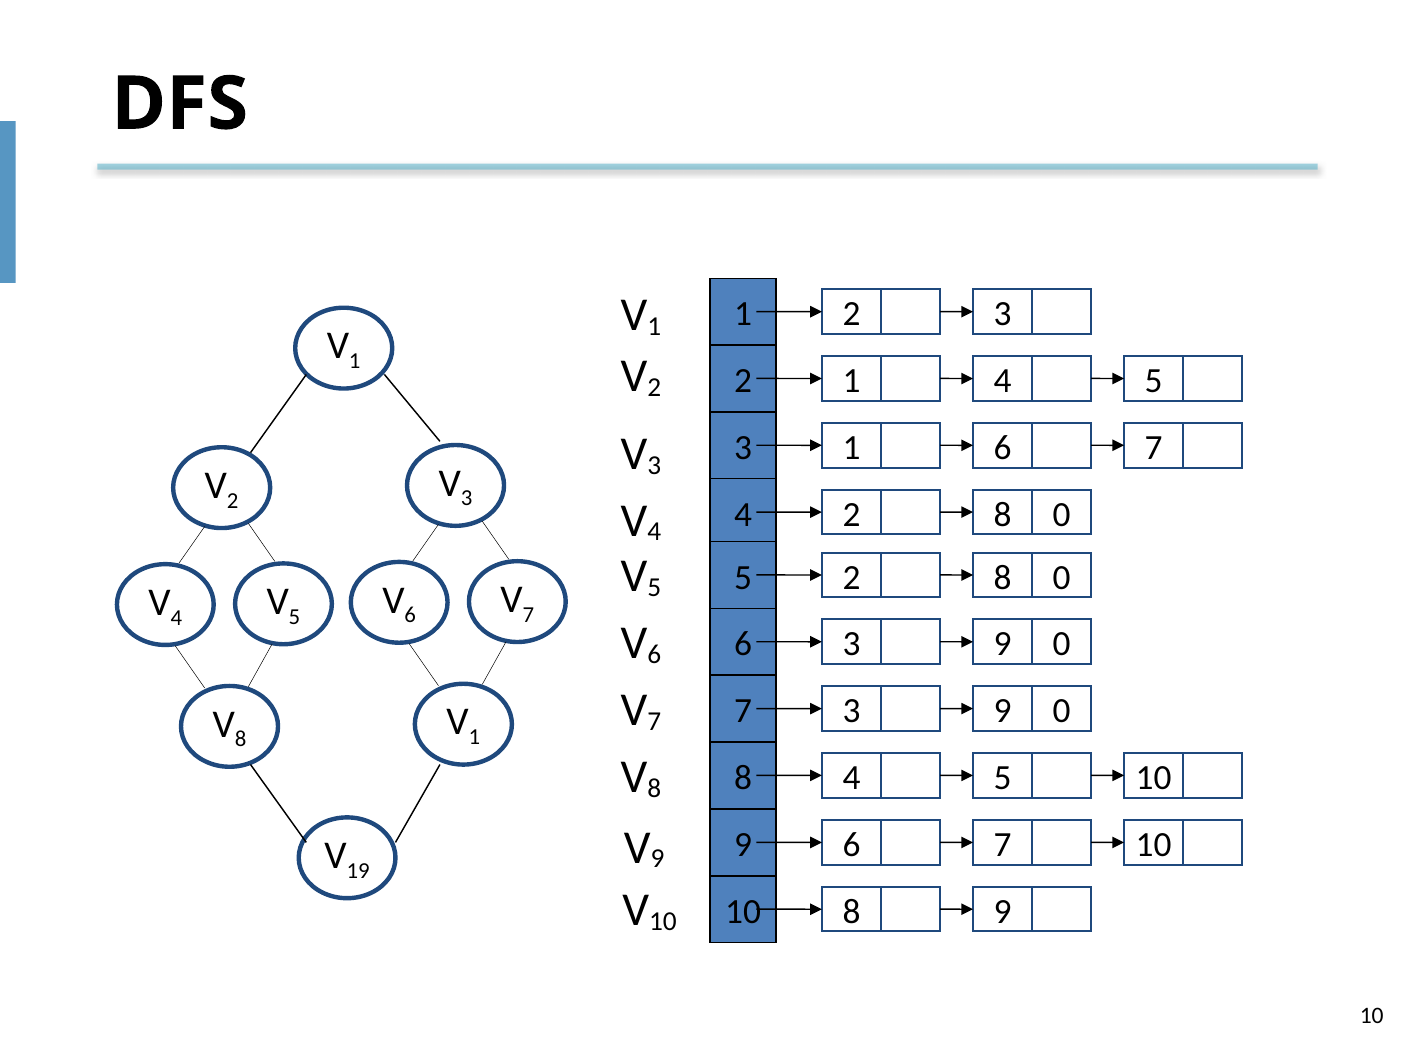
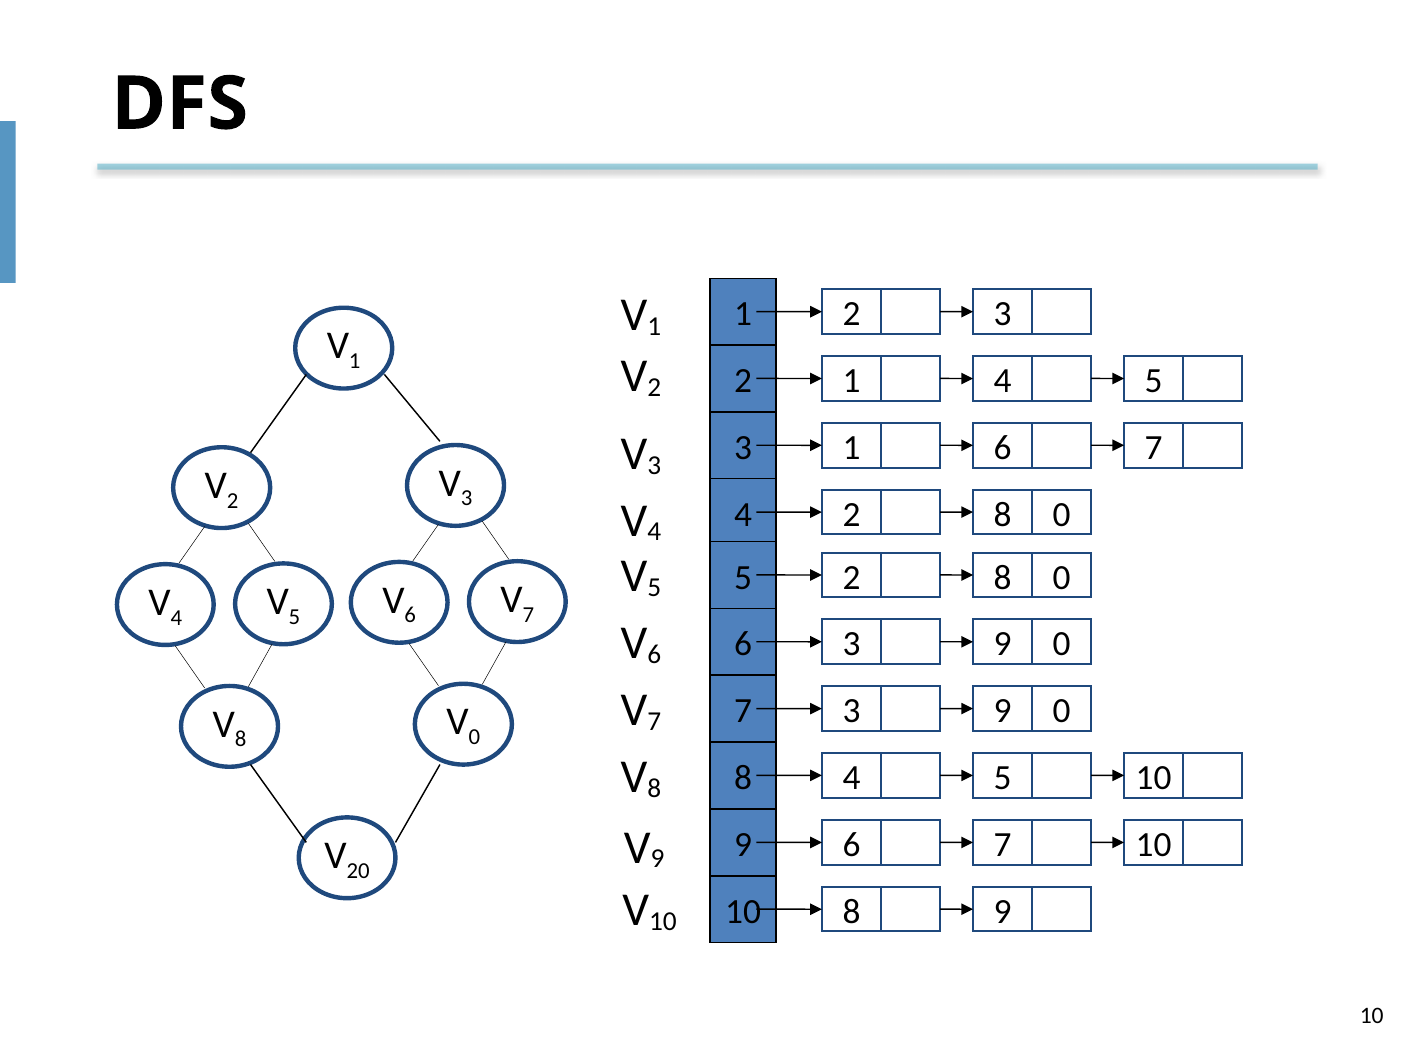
1 at (474, 737): 1 -> 0
19: 19 -> 20
